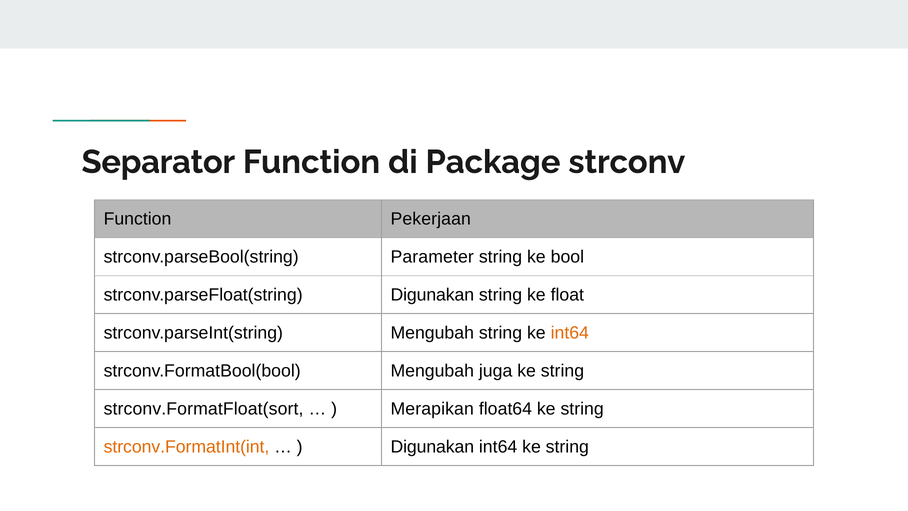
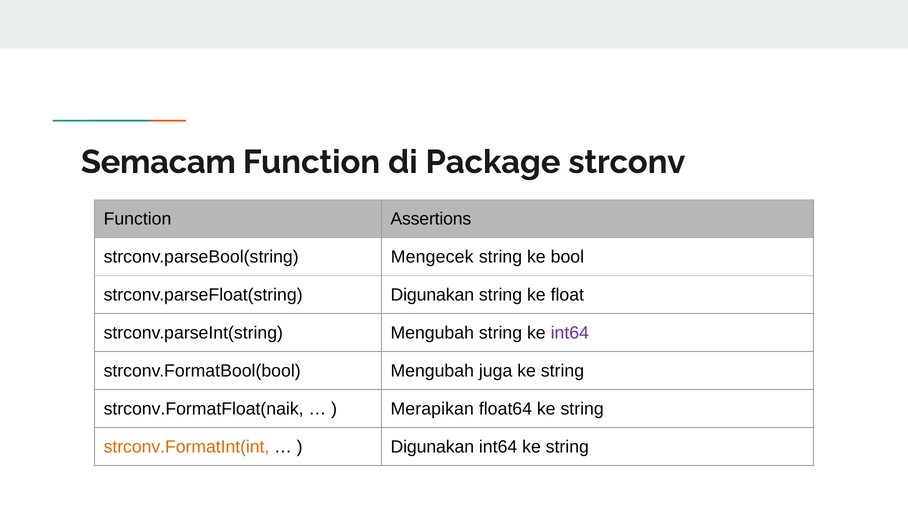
Separator: Separator -> Semacam
Pekerjaan: Pekerjaan -> Assertions
Parameter: Parameter -> Mengecek
int64 at (570, 333) colour: orange -> purple
strconv.FormatFloat(sort: strconv.FormatFloat(sort -> strconv.FormatFloat(naik
